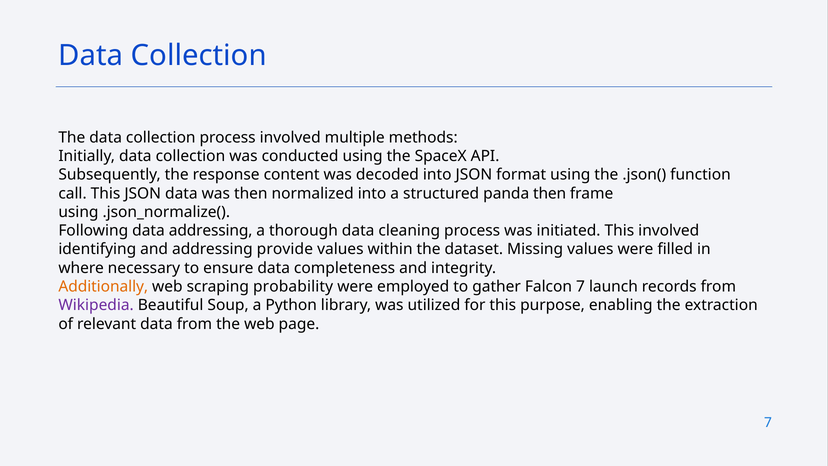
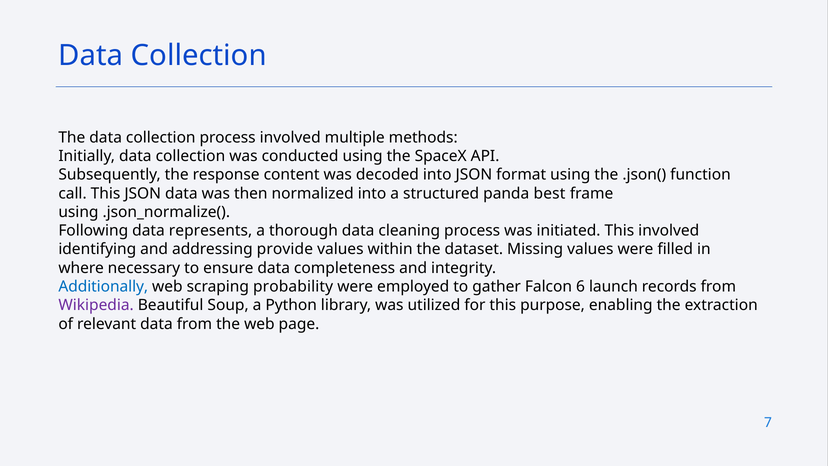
panda then: then -> best
data addressing: addressing -> represents
Additionally colour: orange -> blue
Falcon 7: 7 -> 6
